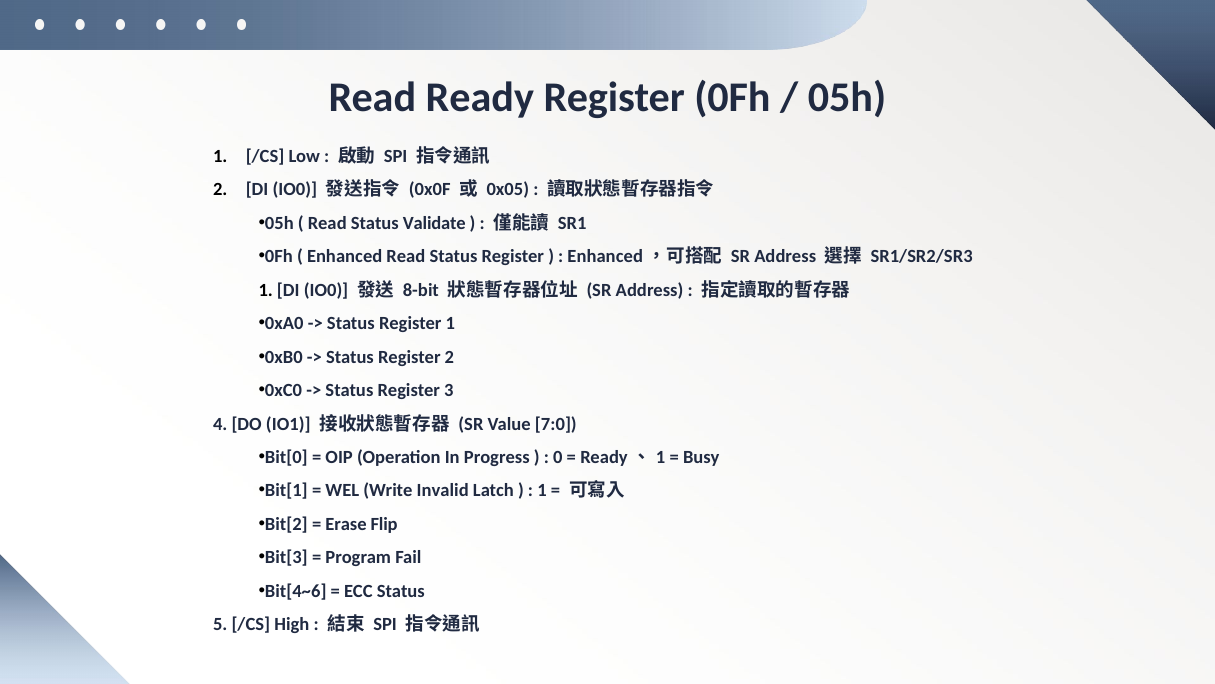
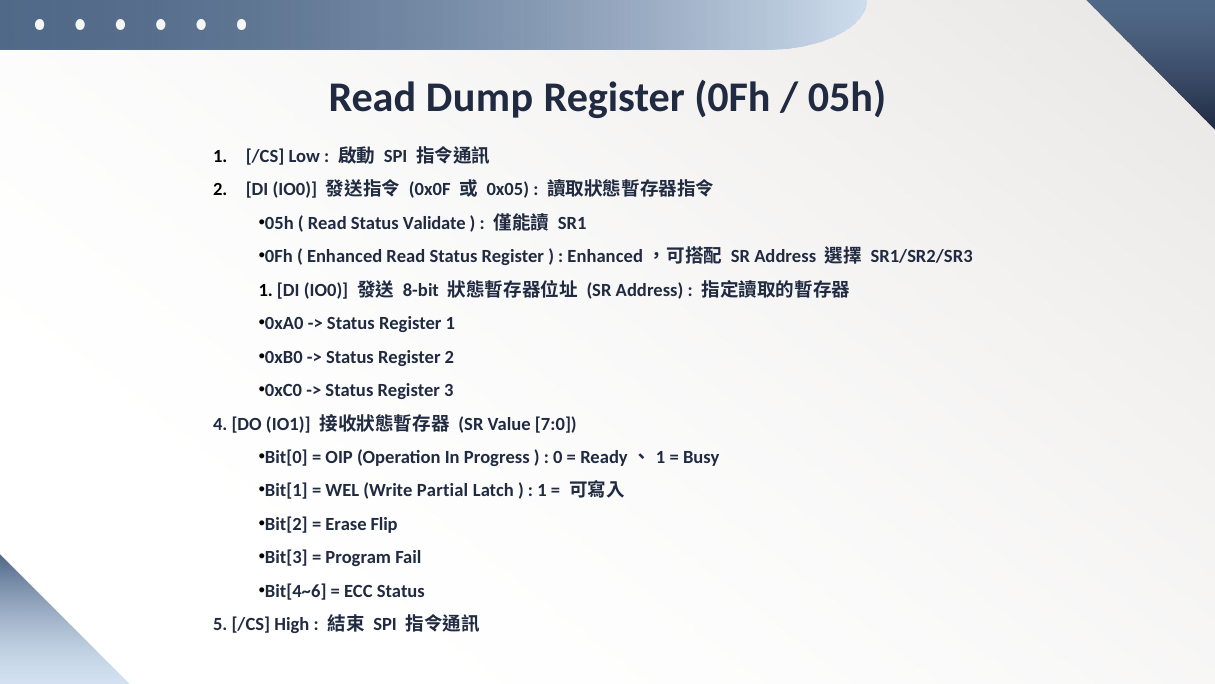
Read Ready: Ready -> Dump
Invalid: Invalid -> Partial
